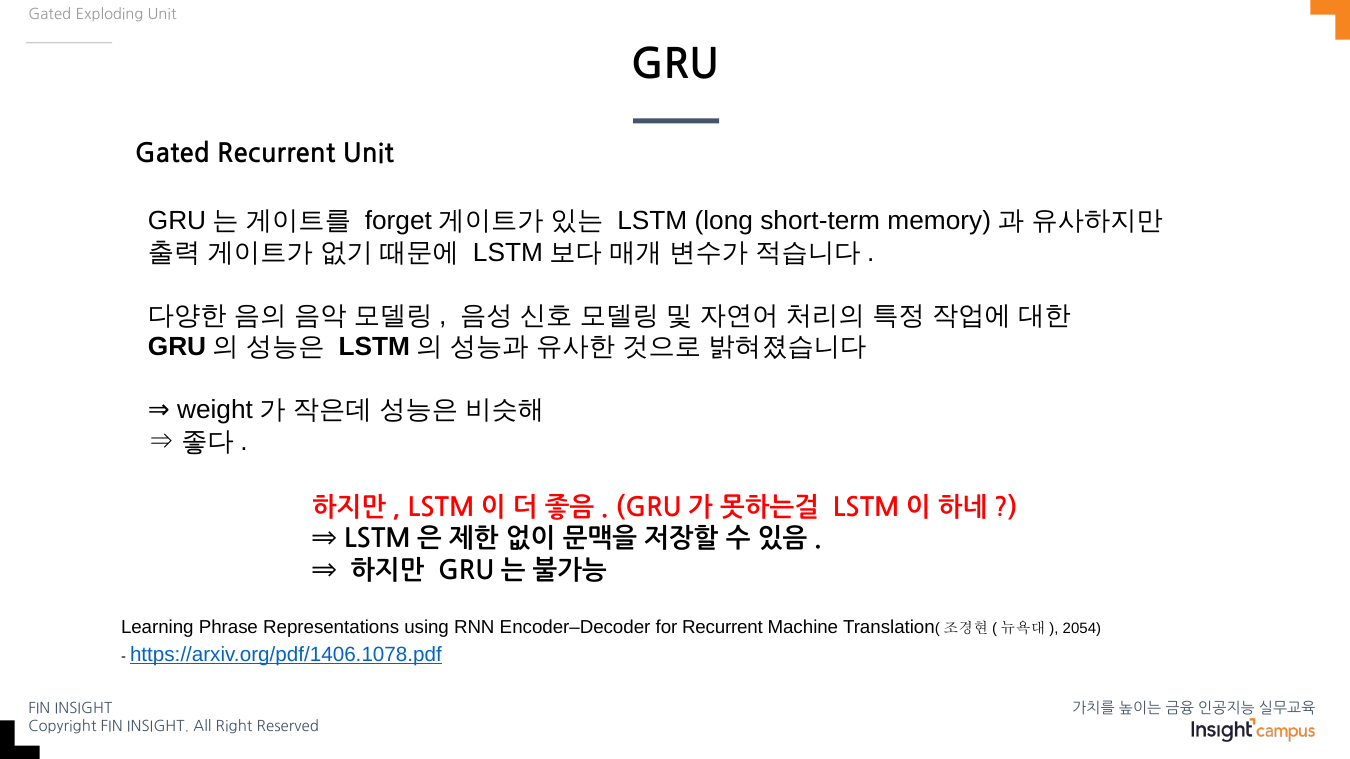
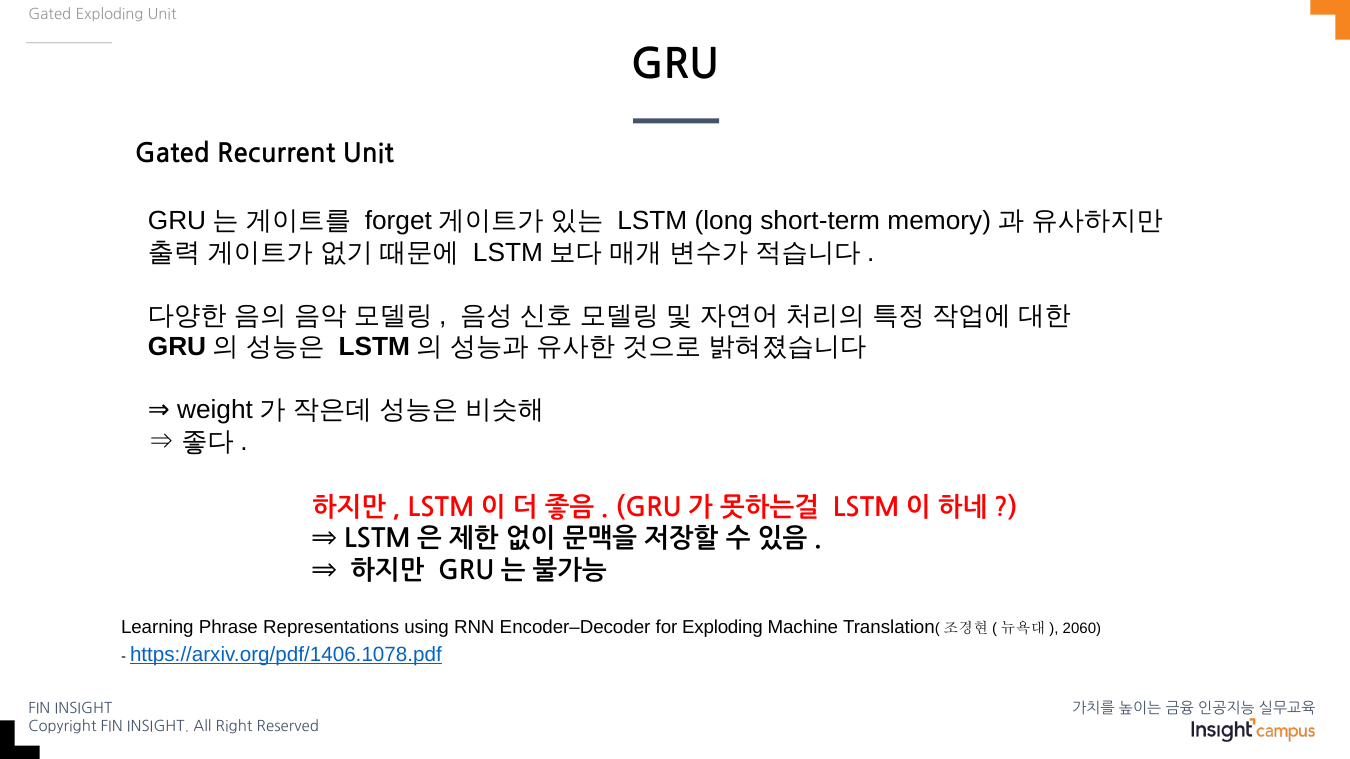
for Recurrent: Recurrent -> Exploding
2054: 2054 -> 2060
